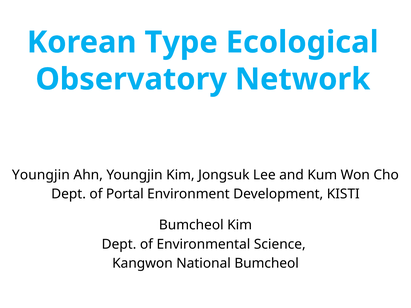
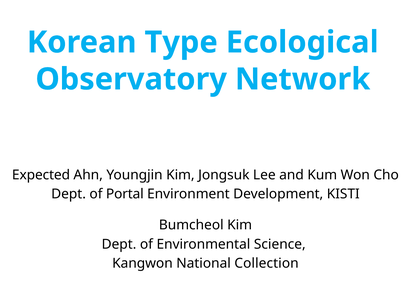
Youngjin at (41, 175): Youngjin -> Expected
National Bumcheol: Bumcheol -> Collection
